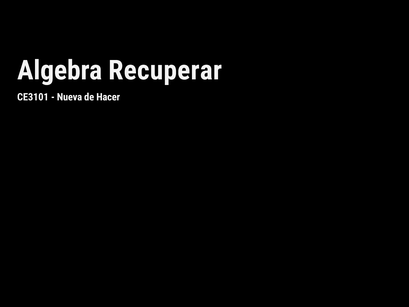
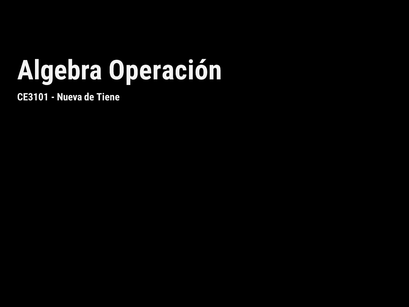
Recuperar: Recuperar -> Operación
Hacer: Hacer -> Tiene
